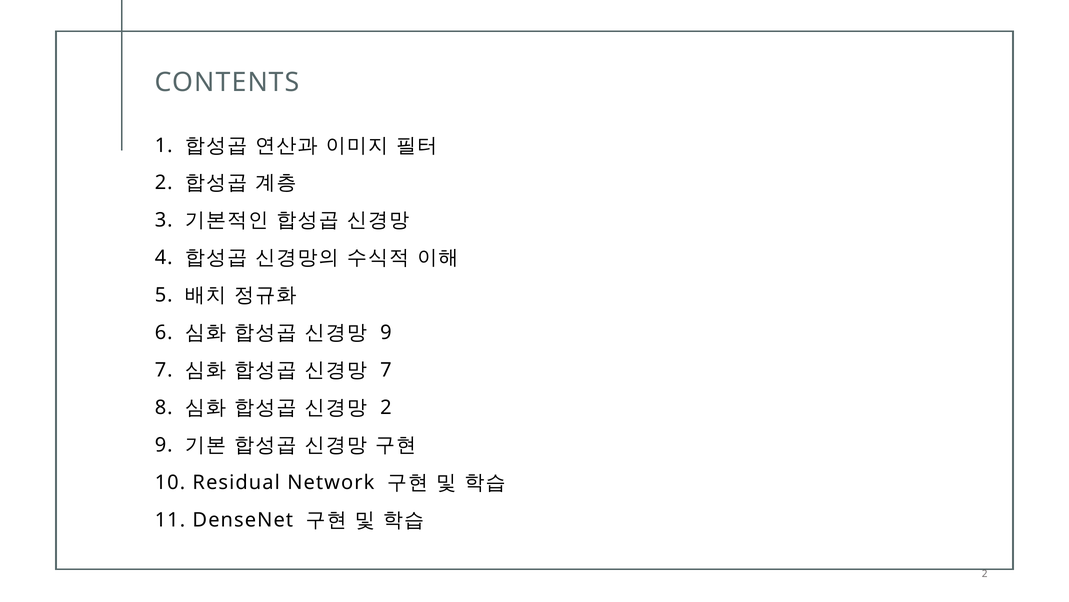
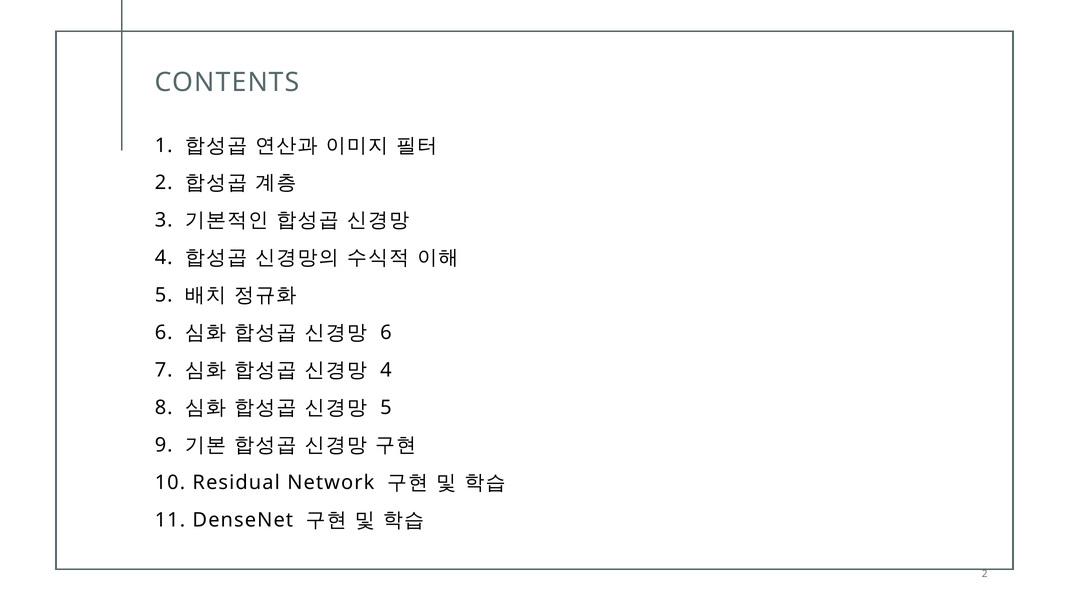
9 at (386, 332): 9 -> 6
7 at (386, 370): 7 -> 4
2 at (386, 407): 2 -> 5
